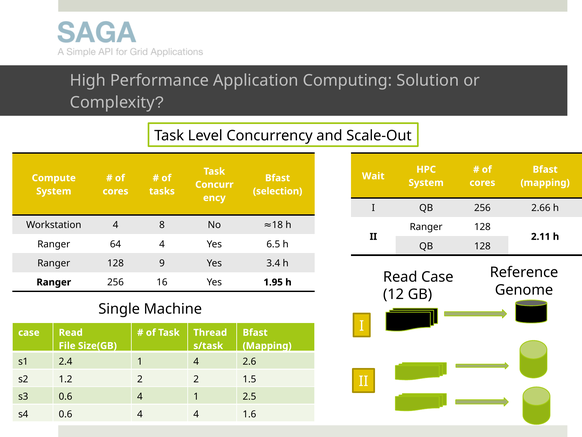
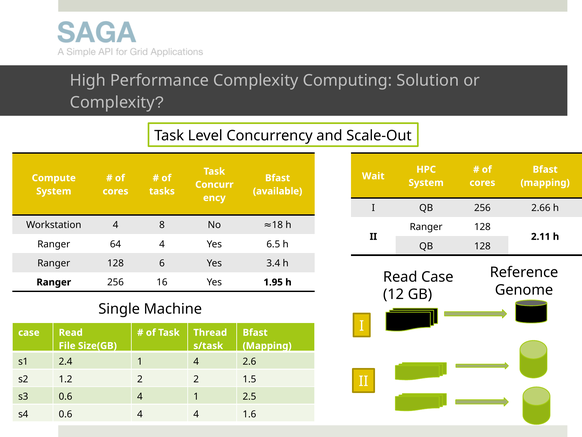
Performance Application: Application -> Complexity
selection: selection -> available
9: 9 -> 6
